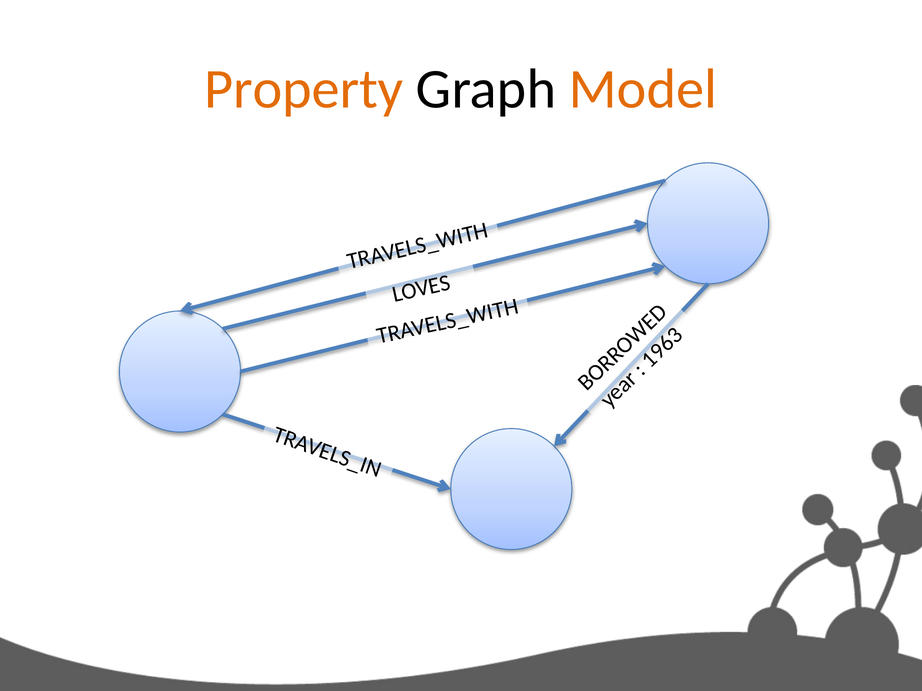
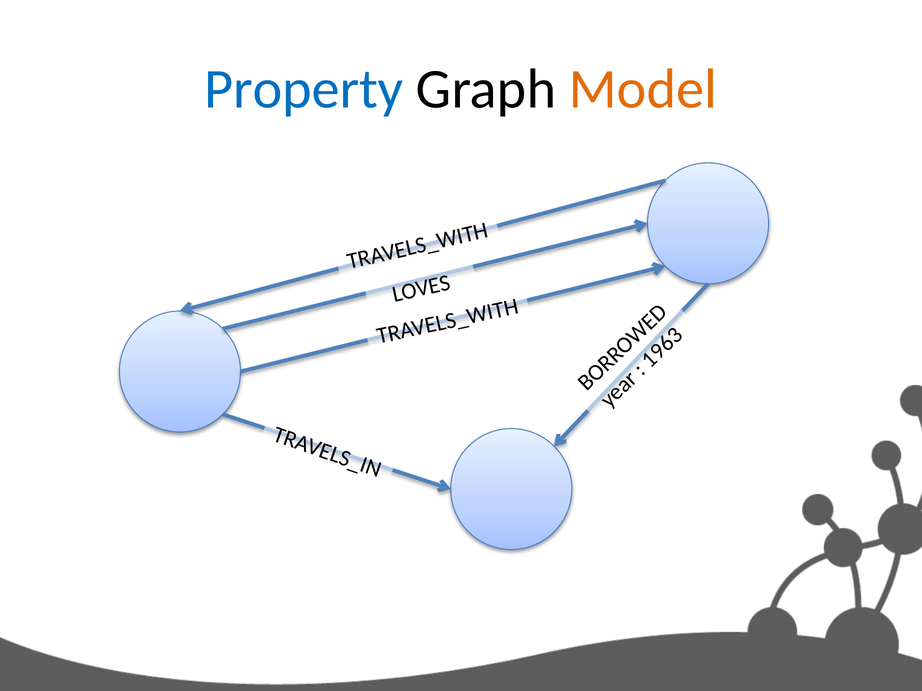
Property colour: orange -> blue
